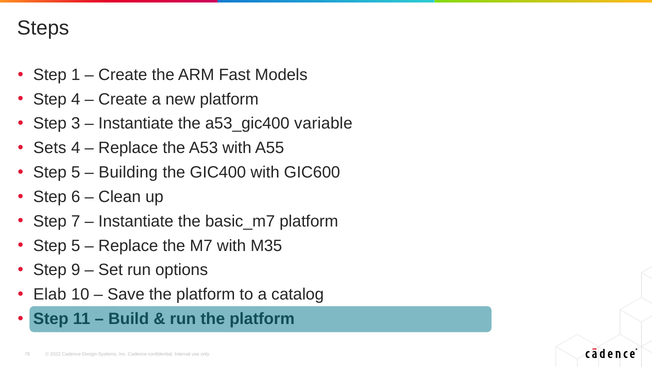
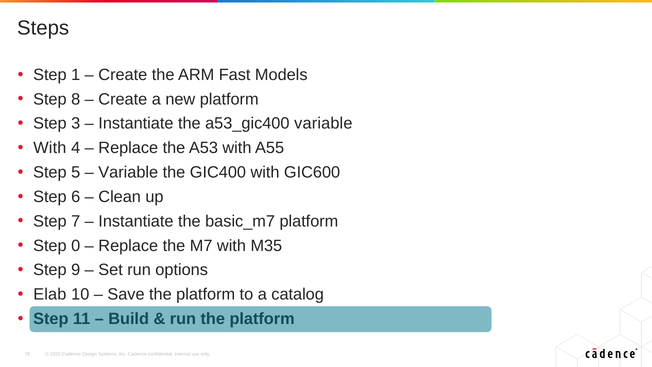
Step 4: 4 -> 8
Sets at (50, 148): Sets -> With
Building at (128, 172): Building -> Variable
5 at (76, 245): 5 -> 0
